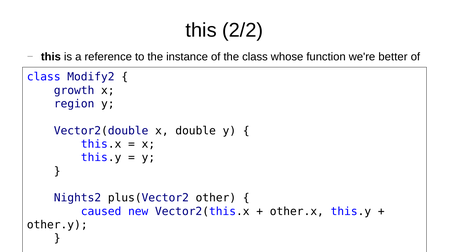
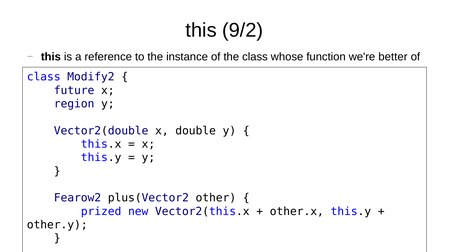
2/2: 2/2 -> 9/2
growth: growth -> future
Nights2: Nights2 -> Fearow2
caused: caused -> prized
